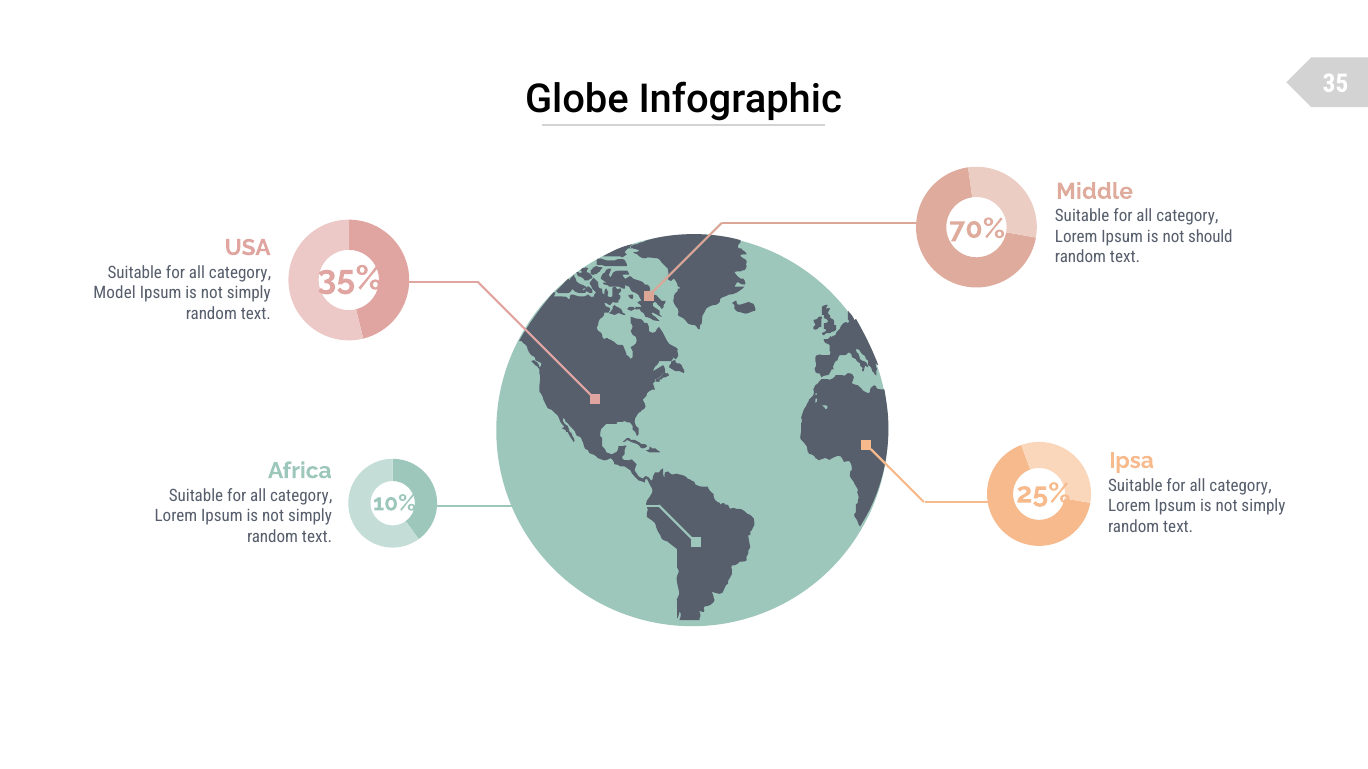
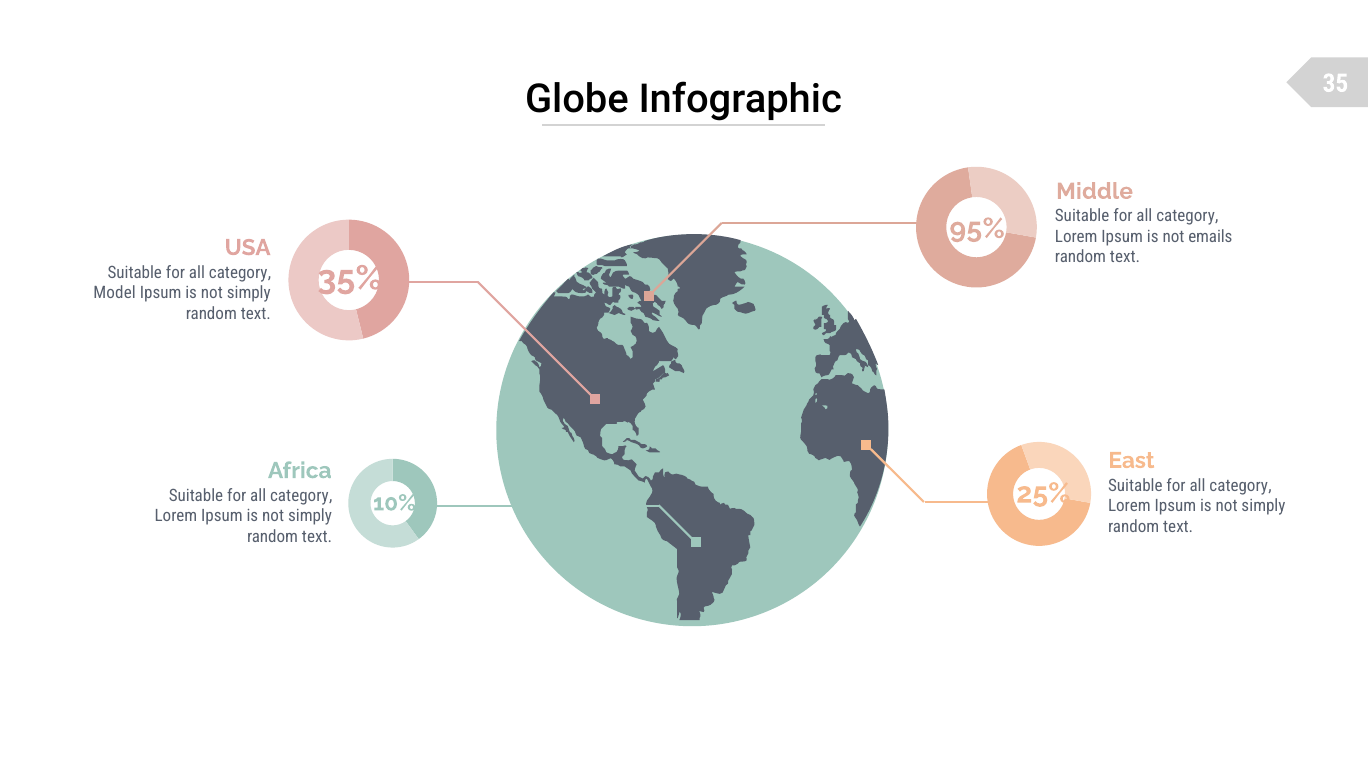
70%: 70% -> 95%
should: should -> emails
Ipsa: Ipsa -> East
